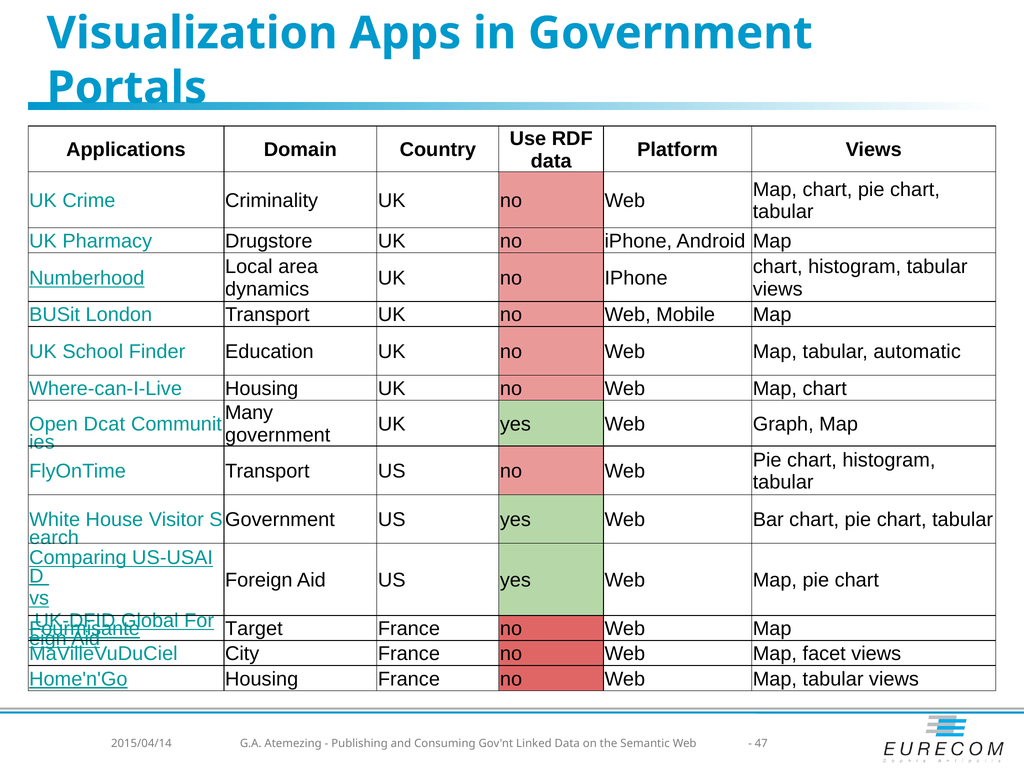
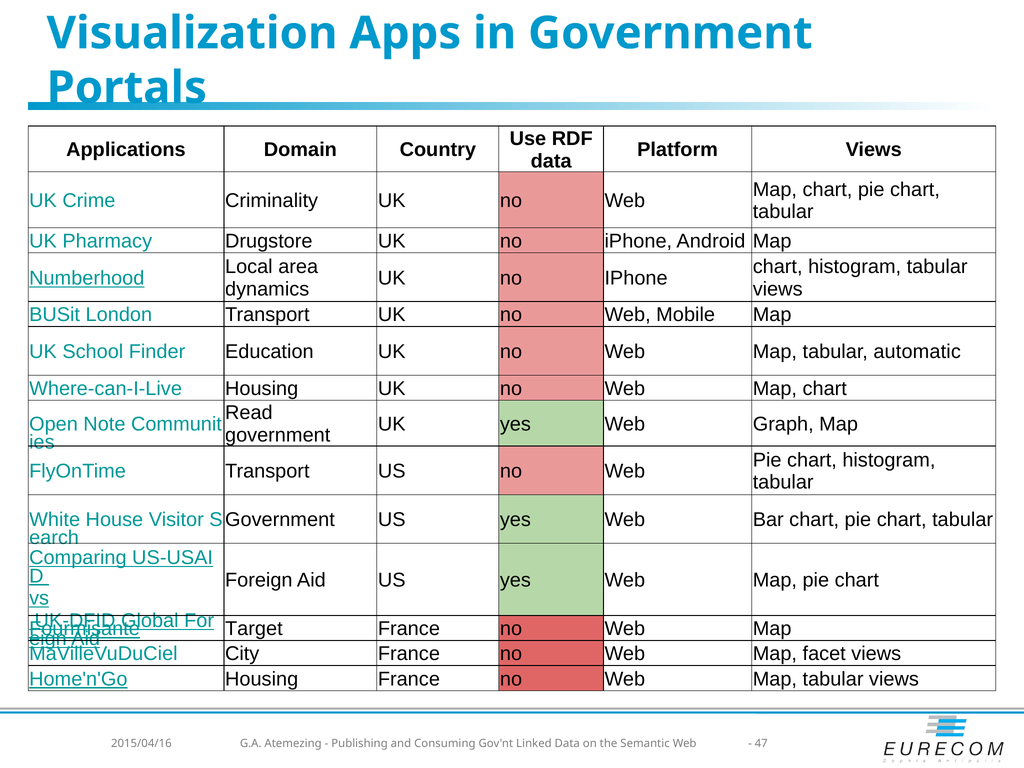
Many: Many -> Read
Dcat: Dcat -> Note
2015/04/14: 2015/04/14 -> 2015/04/16
